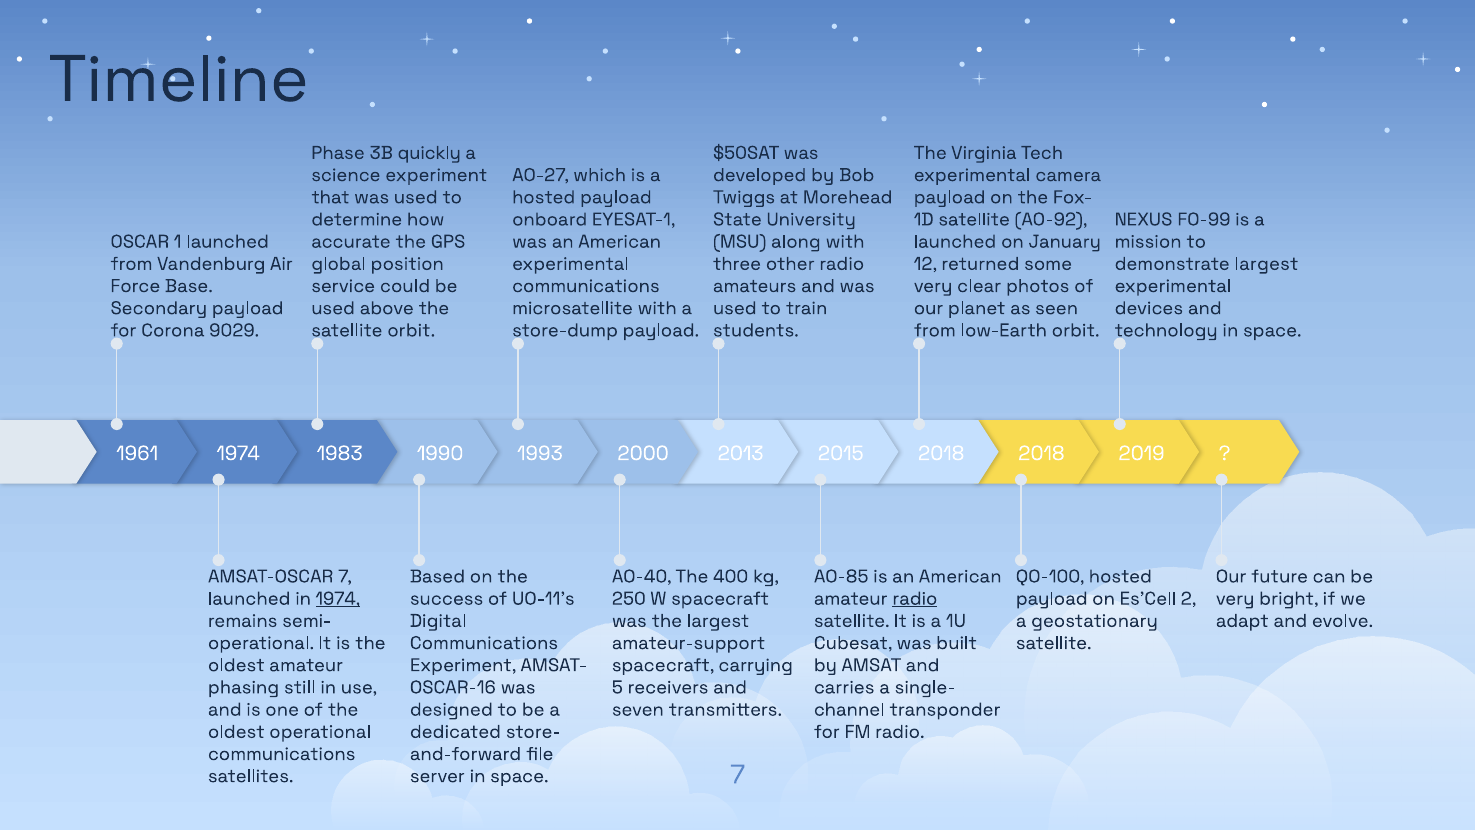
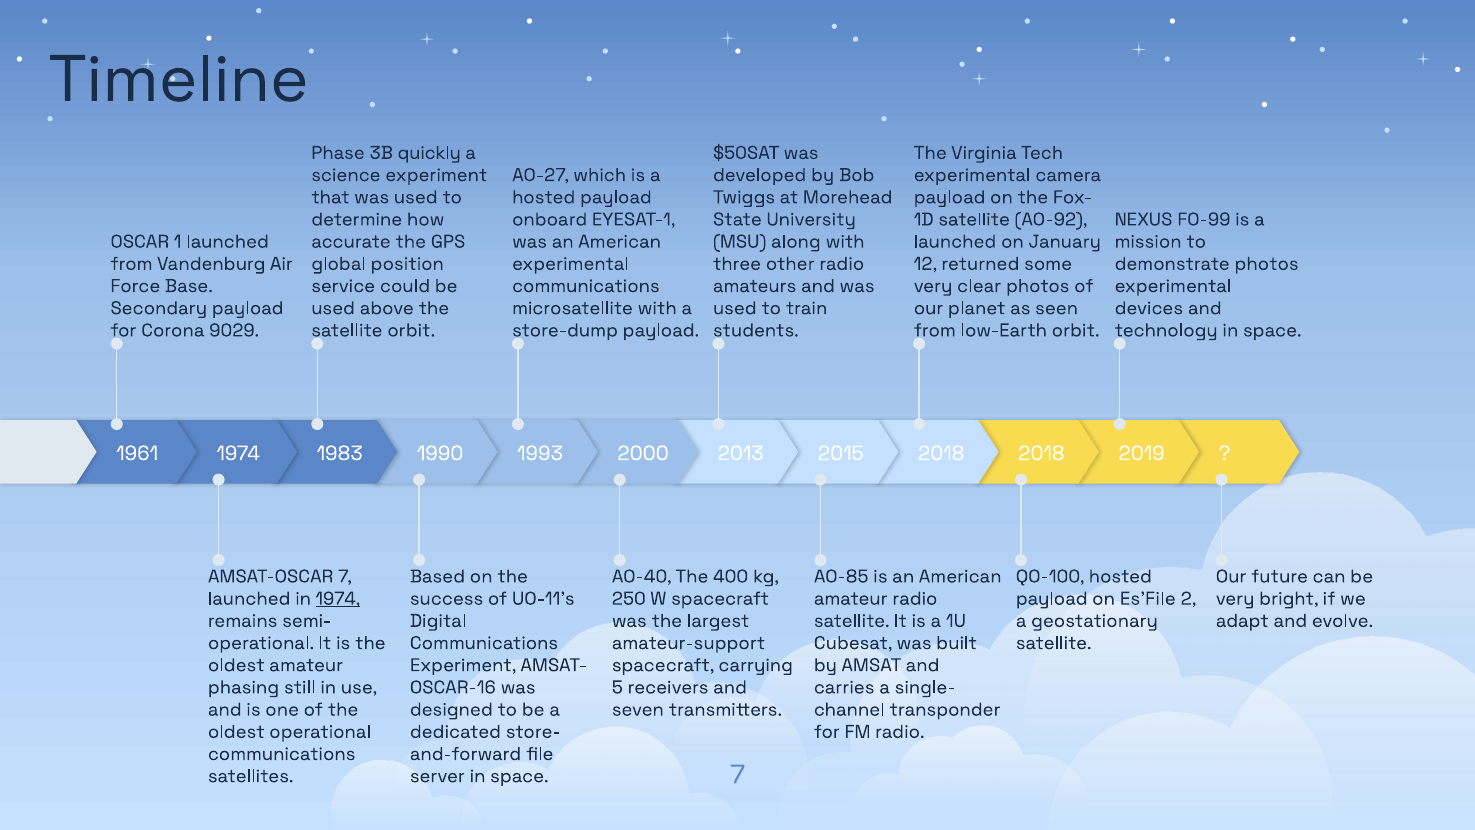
demonstrate largest: largest -> photos
radio at (915, 598) underline: present -> none
Es'Cell: Es'Cell -> Es'File
